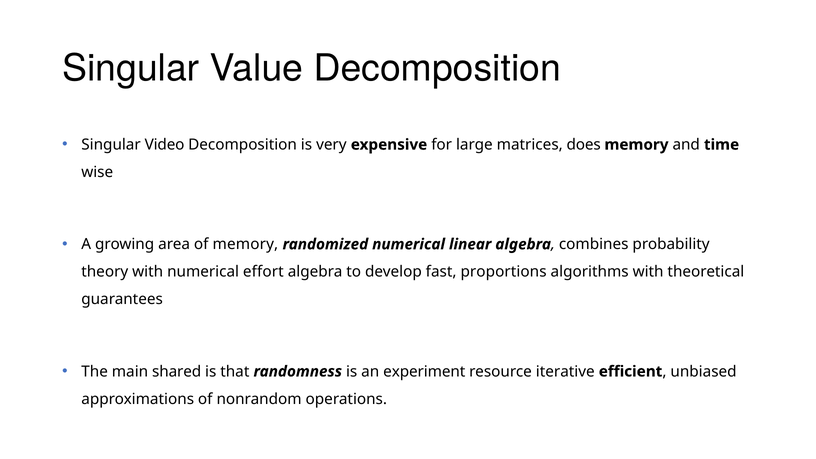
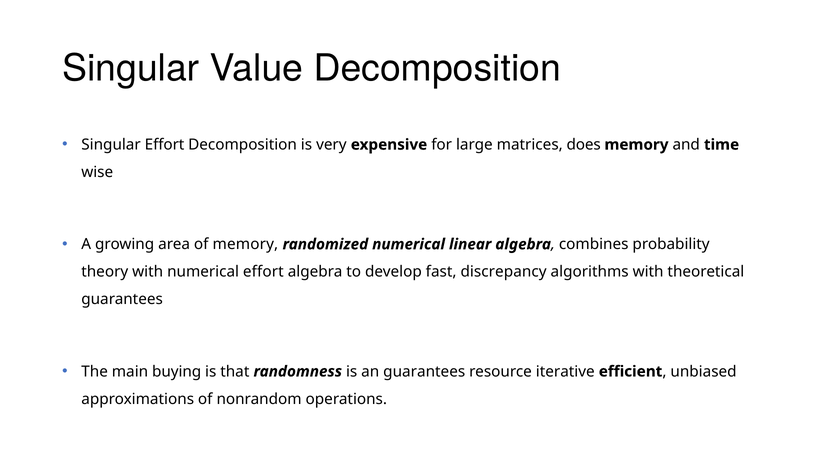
Singular Video: Video -> Effort
proportions: proportions -> discrepancy
shared: shared -> buying
an experiment: experiment -> guarantees
